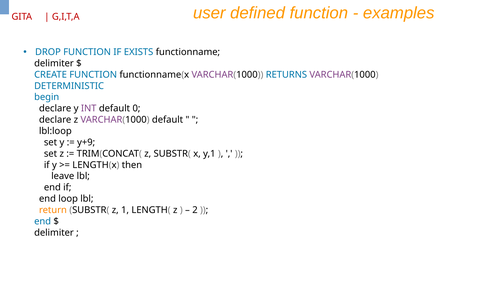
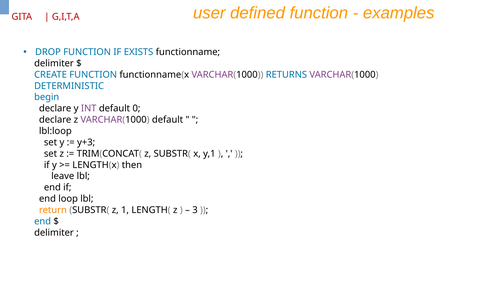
y+9: y+9 -> y+3
2: 2 -> 3
